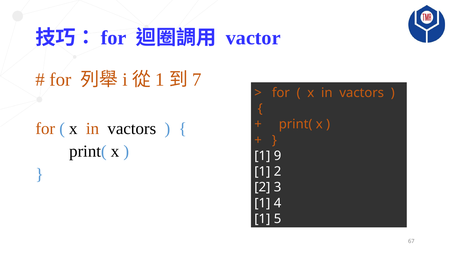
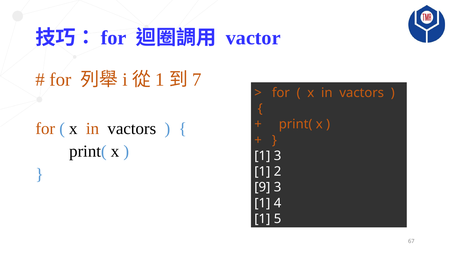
1 9: 9 -> 3
2 at (262, 187): 2 -> 9
